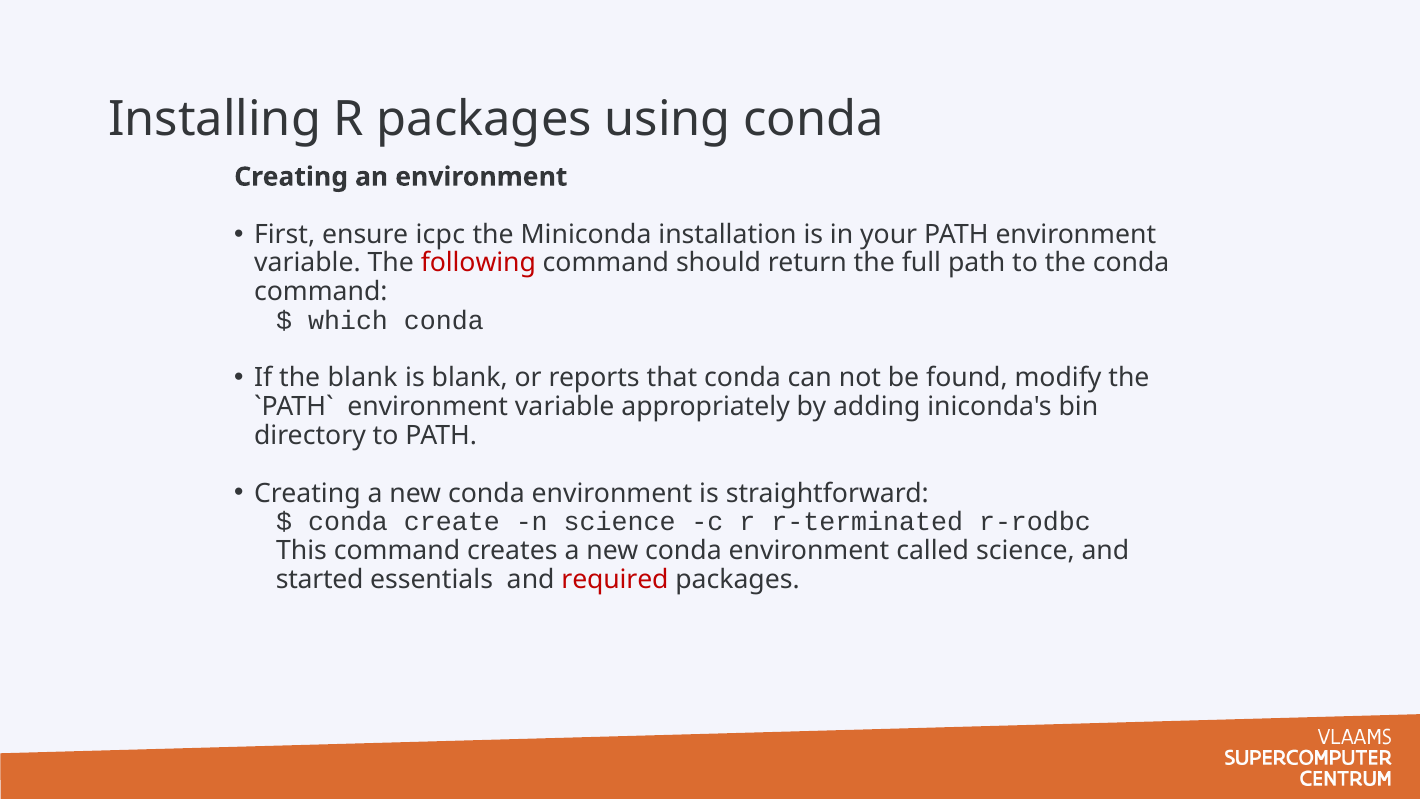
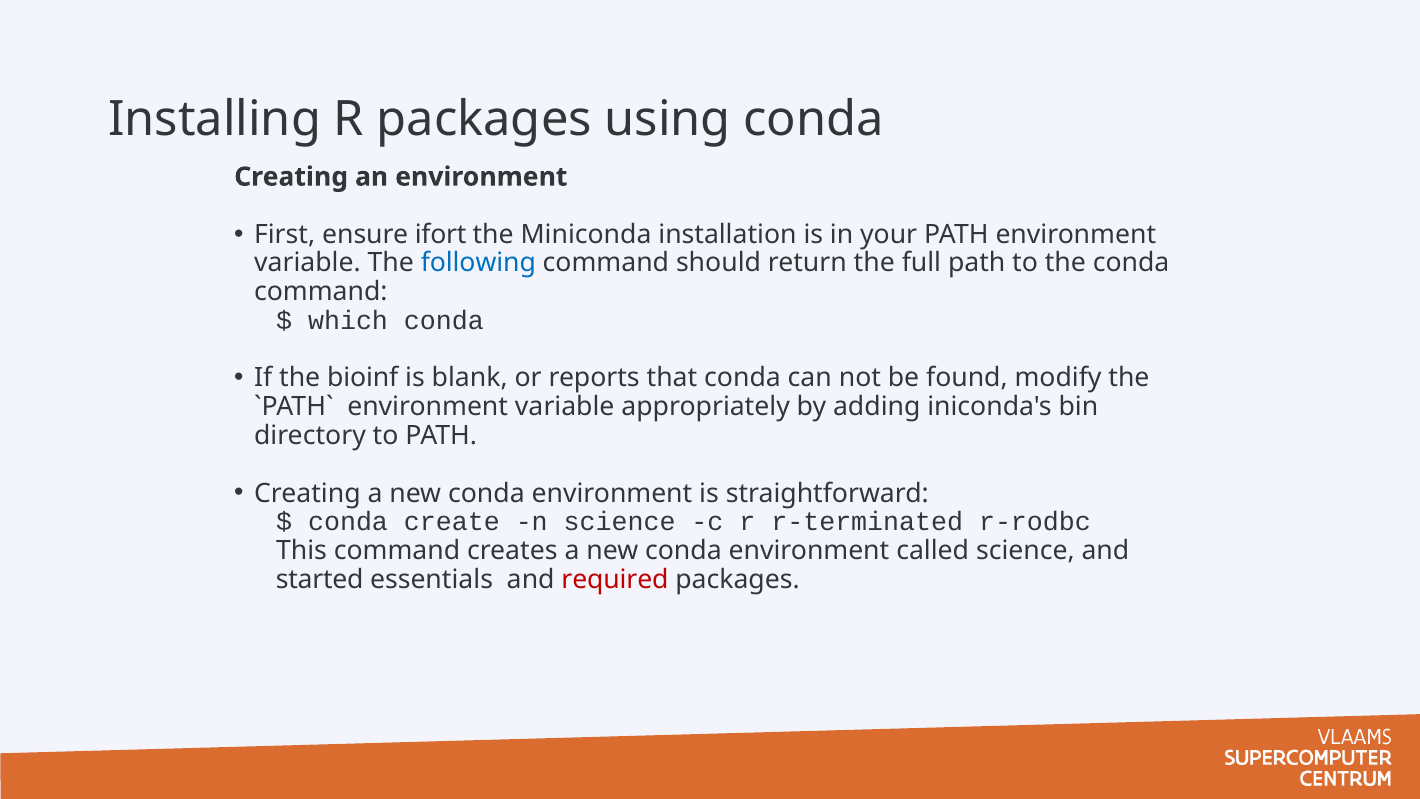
icpc: icpc -> ifort
following colour: red -> blue
the blank: blank -> bioinf
